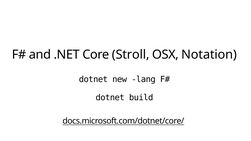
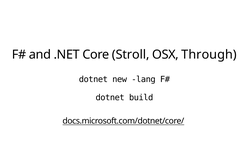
Notation: Notation -> Through
